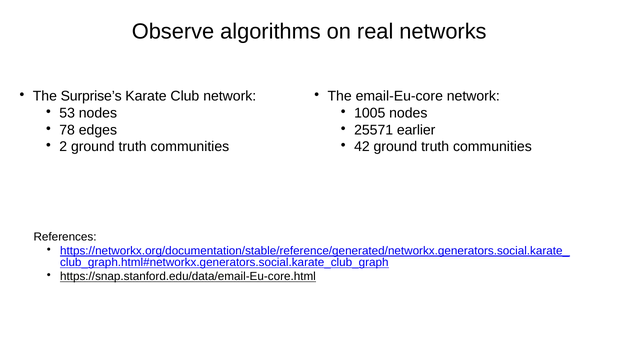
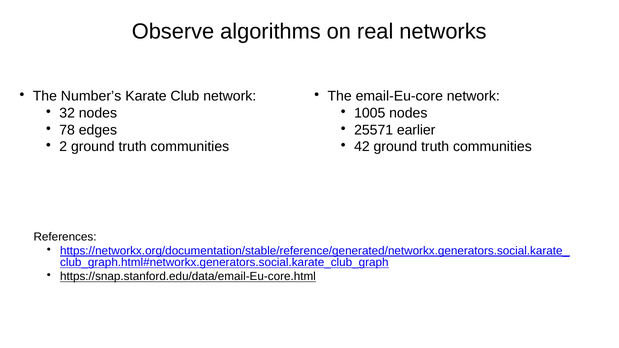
Surprise’s: Surprise’s -> Number’s
53: 53 -> 32
